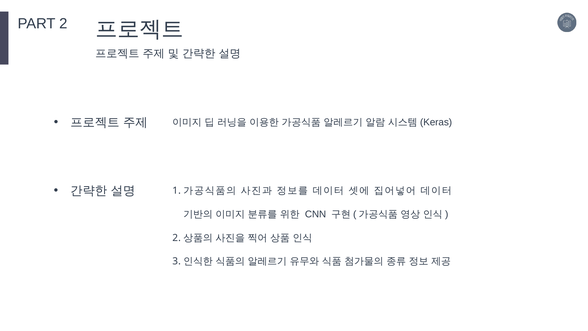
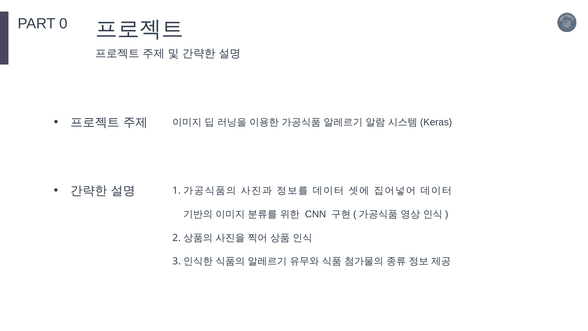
PART 2: 2 -> 0
